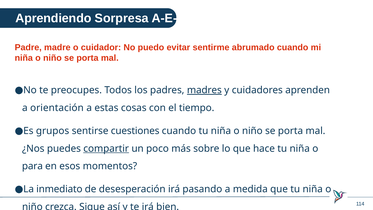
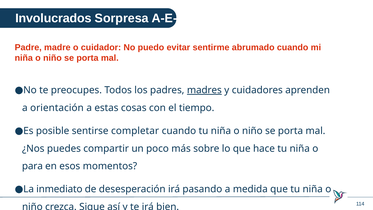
Aprendiendo: Aprendiendo -> Involucrados
grupos: grupos -> posible
cuestiones: cuestiones -> completar
compartir underline: present -> none
